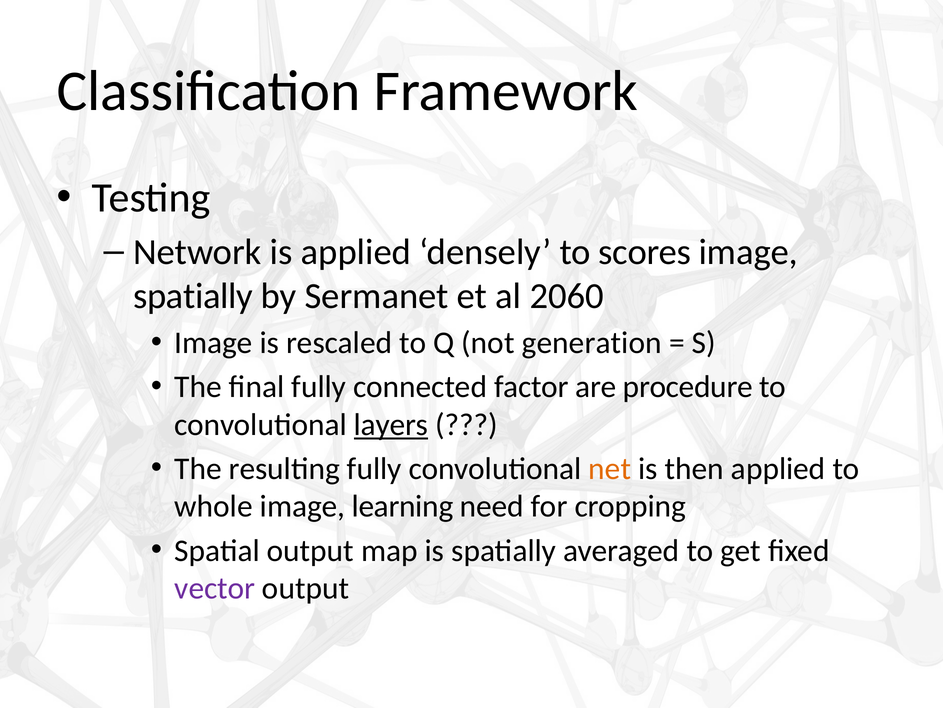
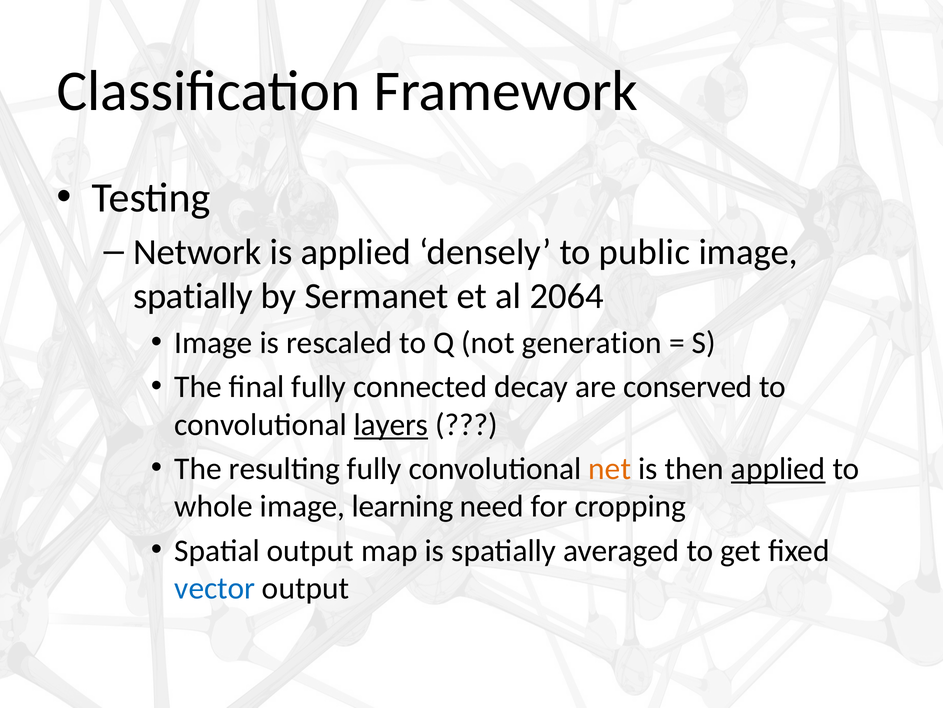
scores: scores -> public
2060: 2060 -> 2064
factor: factor -> decay
procedure: procedure -> conserved
applied at (778, 468) underline: none -> present
vector colour: purple -> blue
